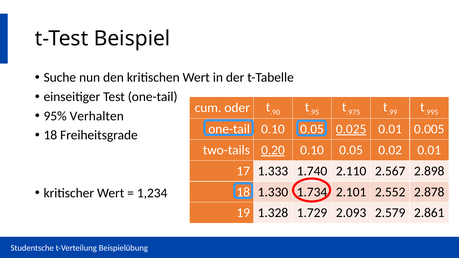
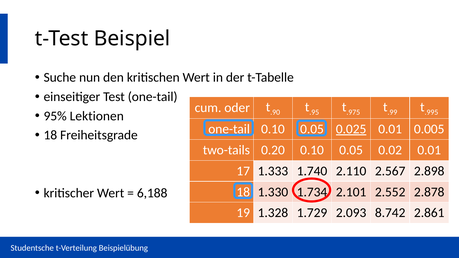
Verhalten: Verhalten -> Lektionen
0.20 underline: present -> none
1,234: 1,234 -> 6,188
2.579: 2.579 -> 8.742
